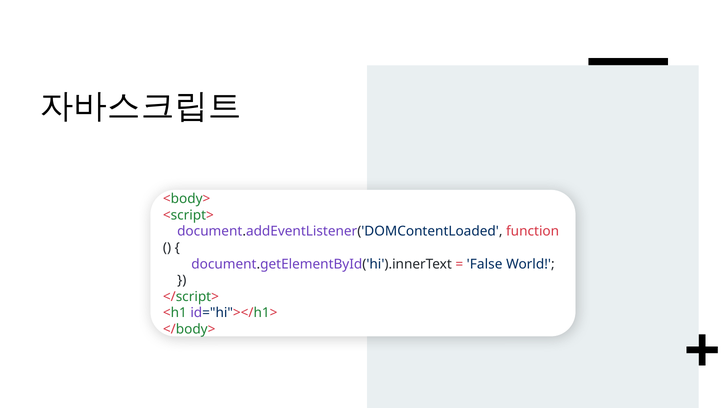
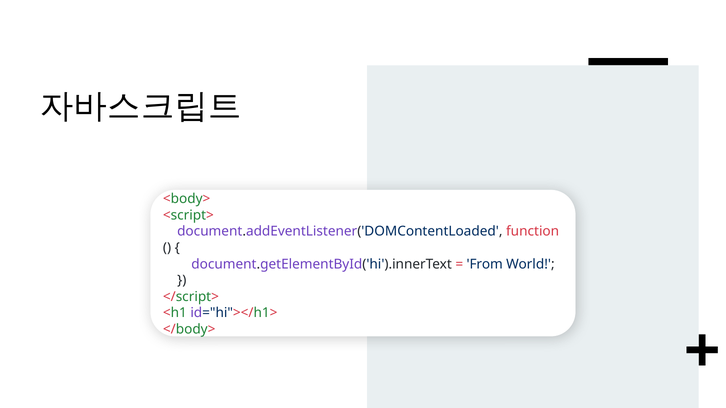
False: False -> From
